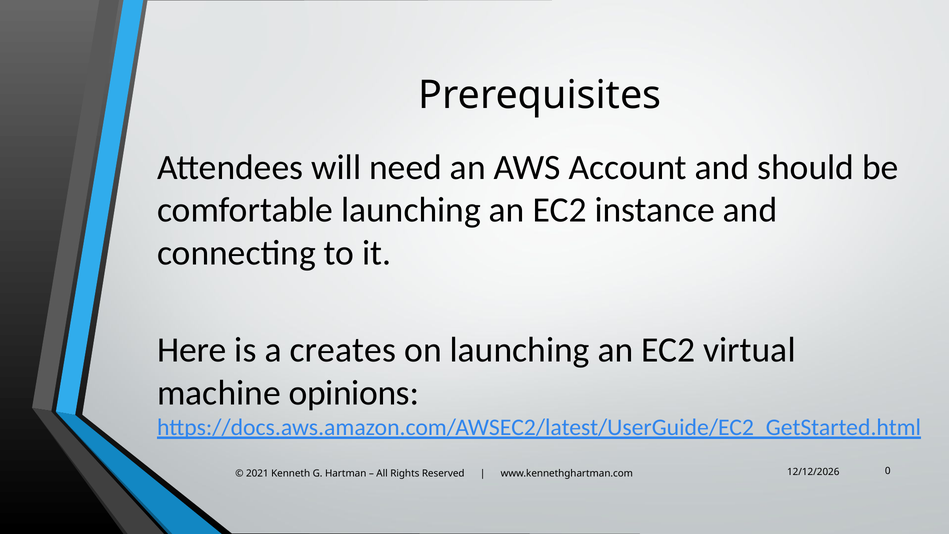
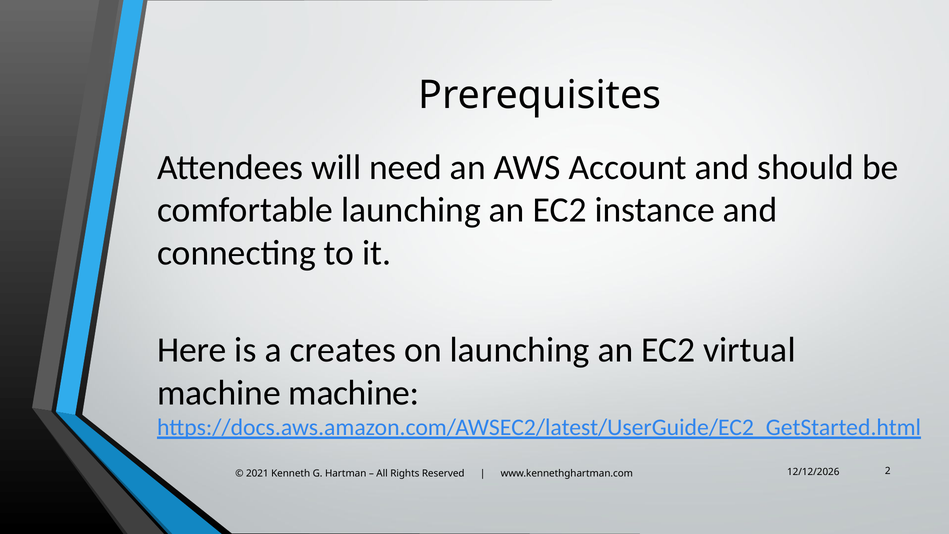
machine opinions: opinions -> machine
0: 0 -> 2
